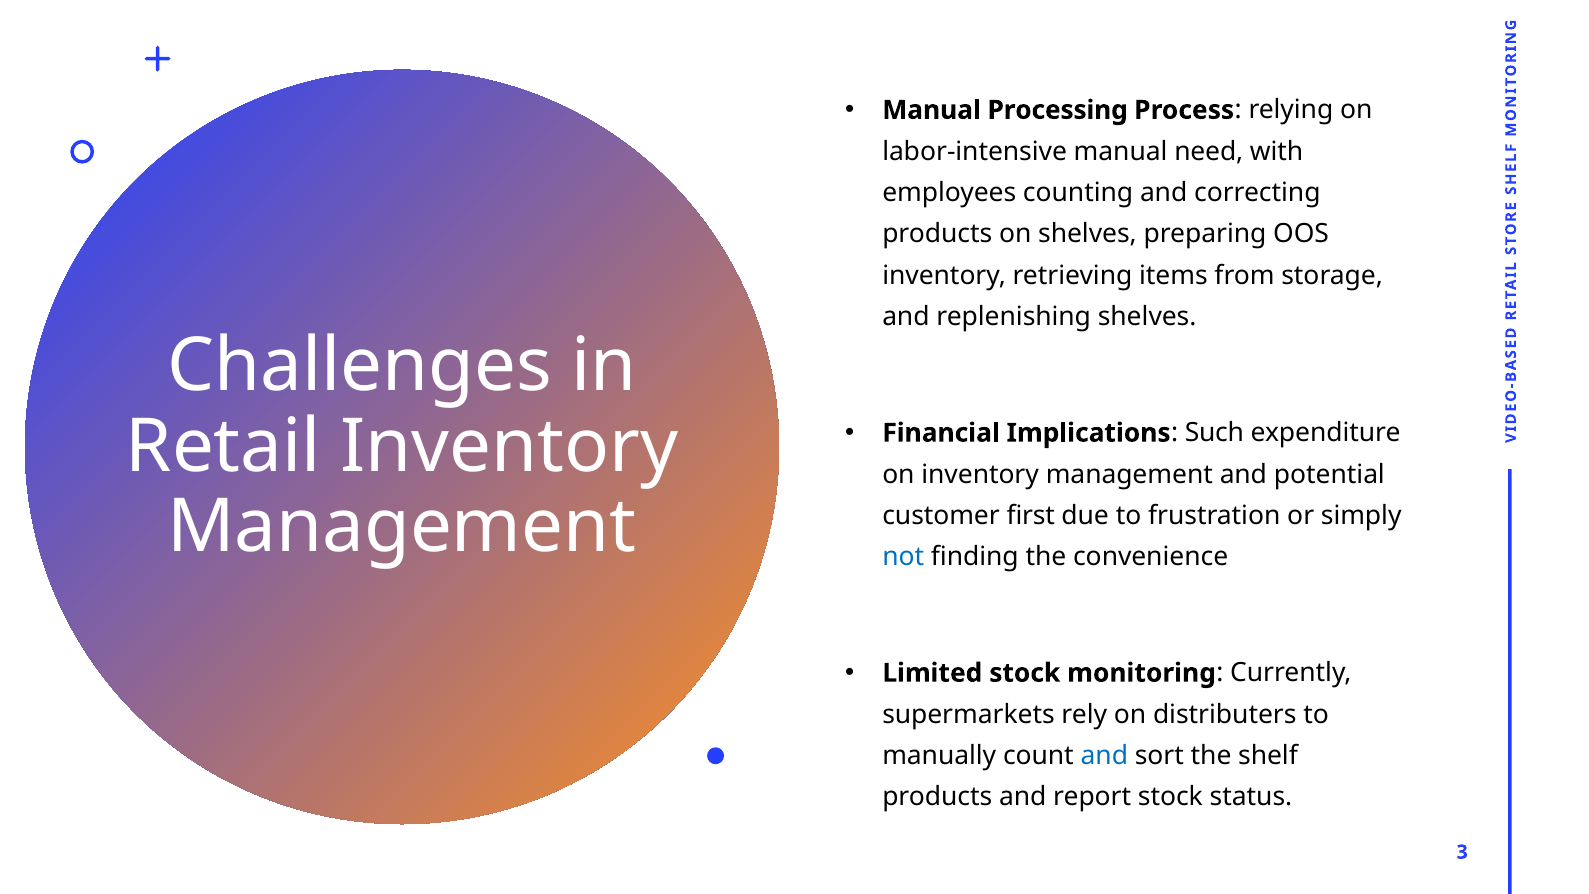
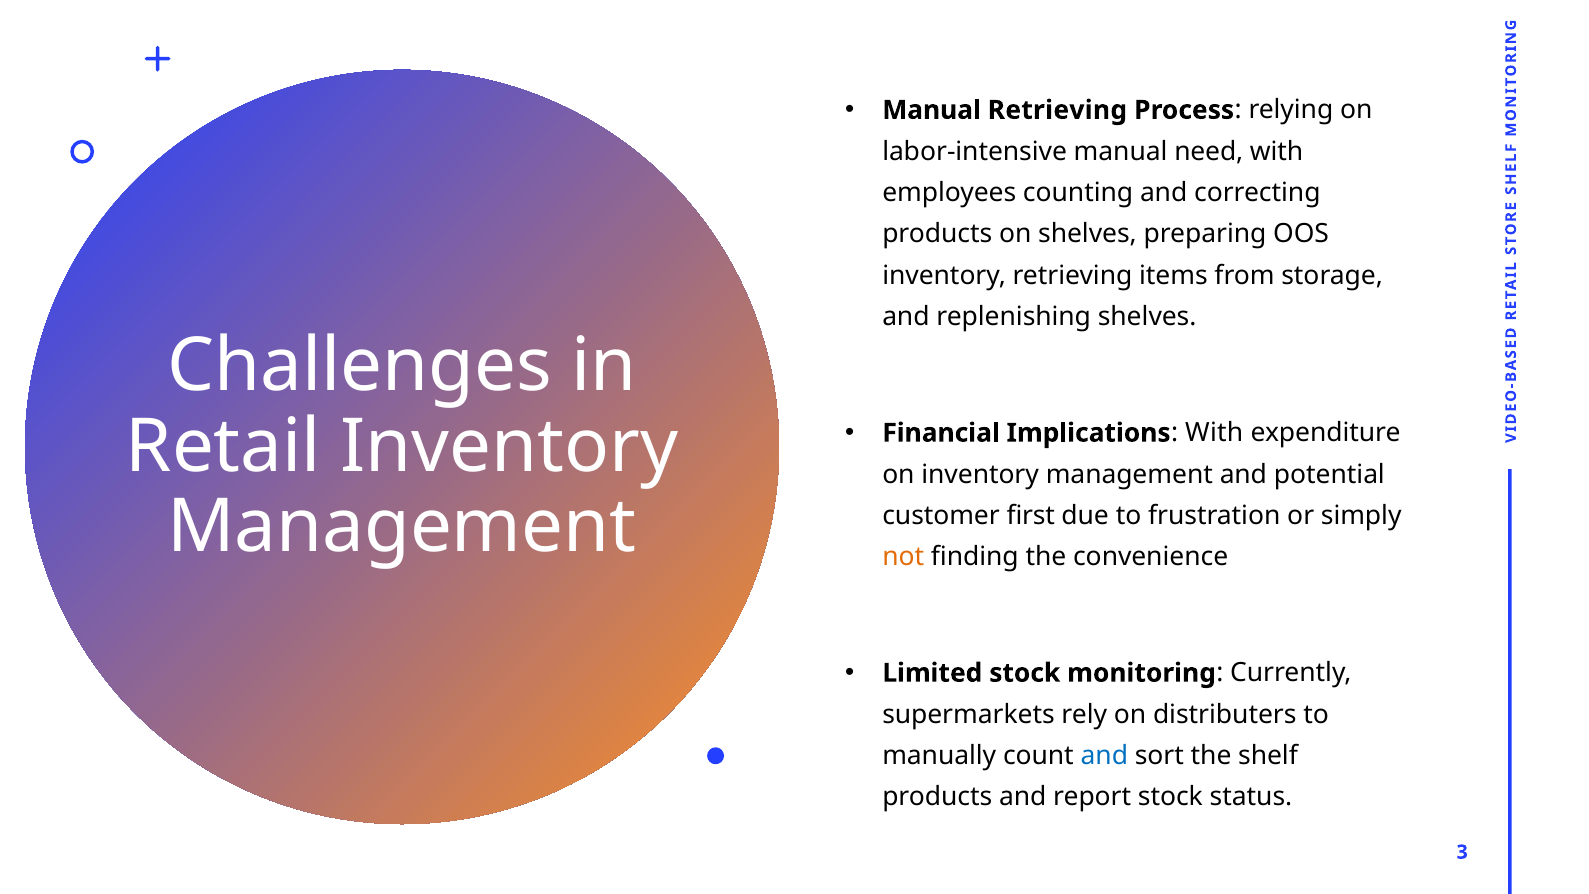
Manual Processing: Processing -> Retrieving
Implications Such: Such -> With
not colour: blue -> orange
